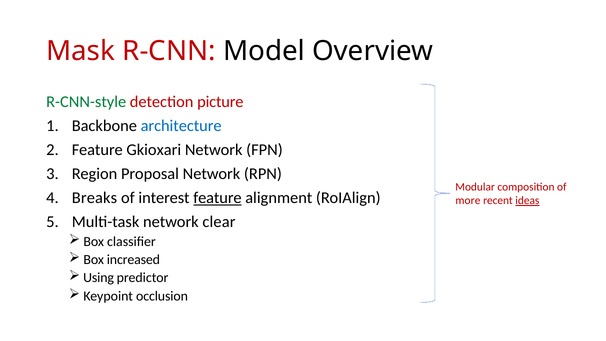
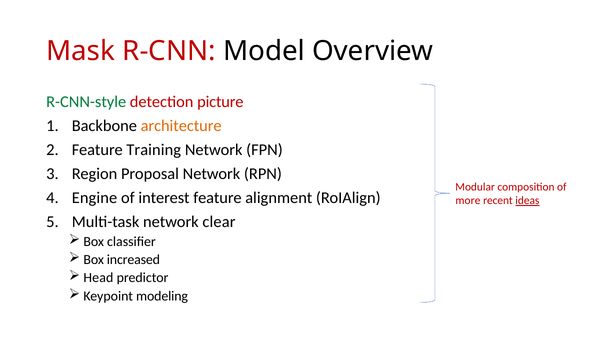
architecture colour: blue -> orange
Gkioxari: Gkioxari -> Training
Breaks: Breaks -> Engine
feature at (217, 198) underline: present -> none
Using: Using -> Head
occlusion: occlusion -> modeling
